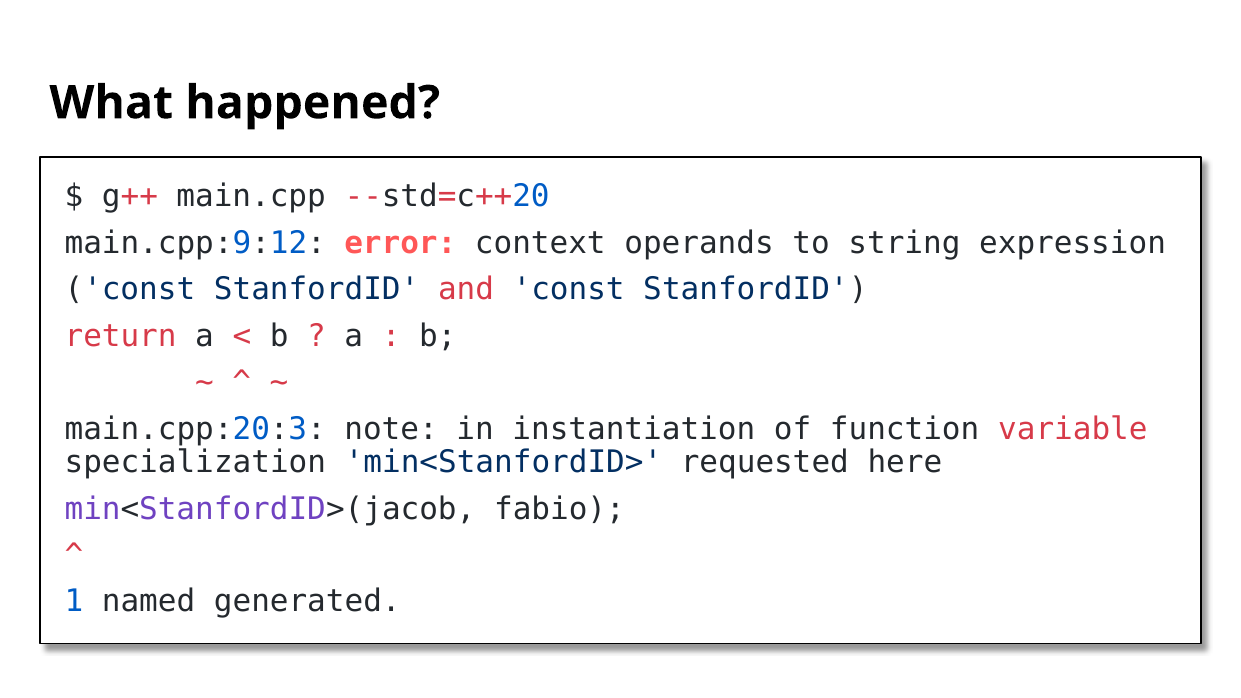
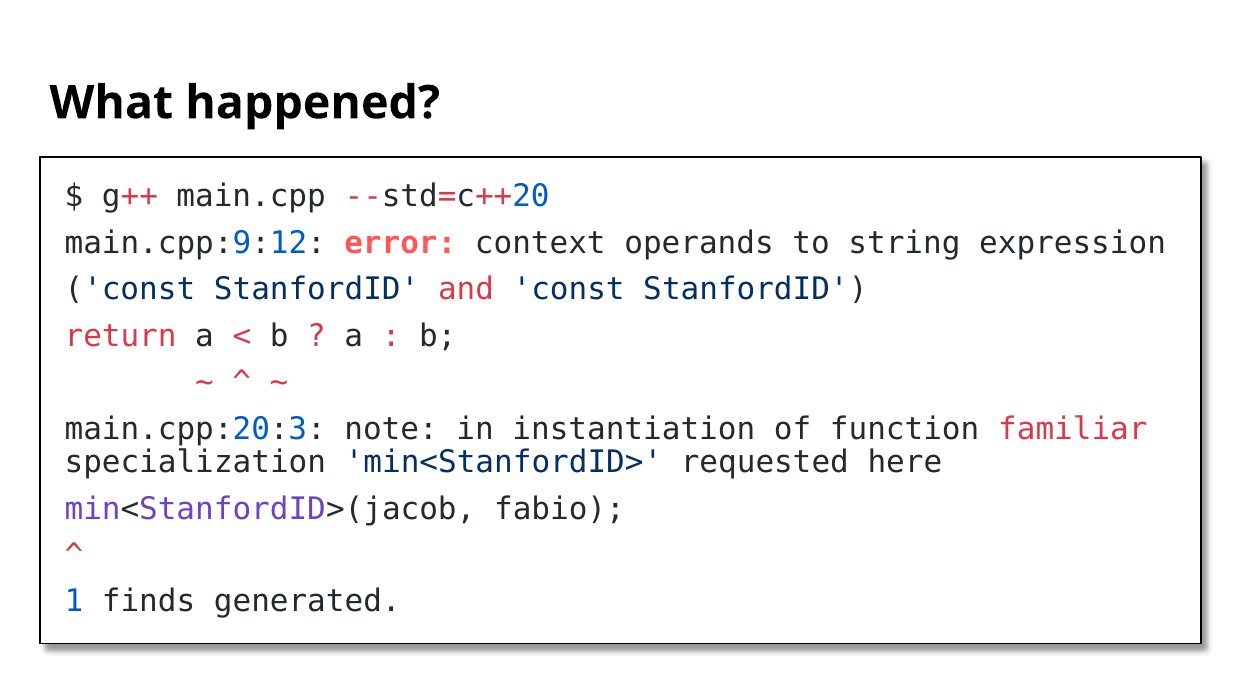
variable: variable -> familiar
named: named -> finds
